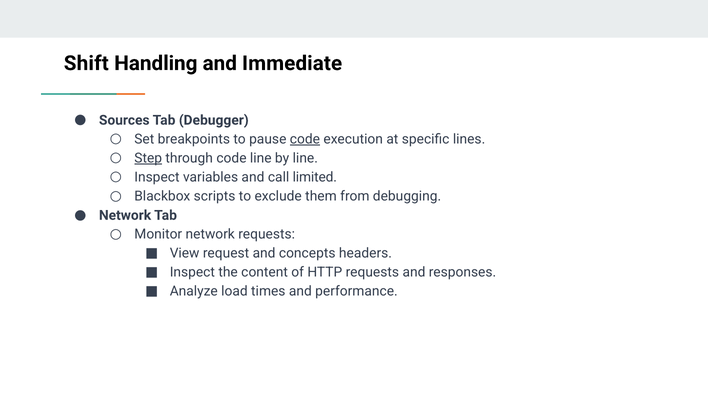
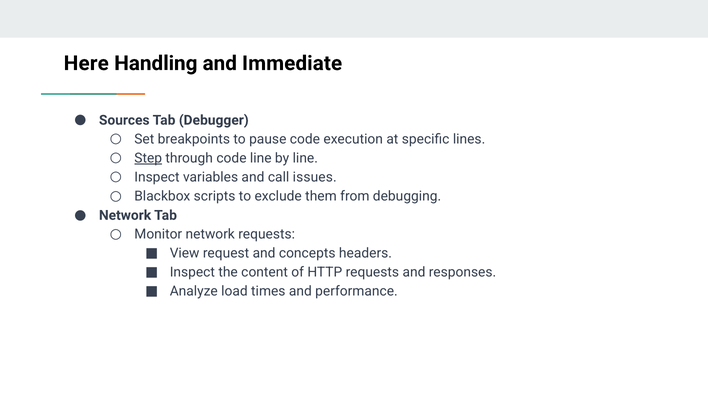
Shift: Shift -> Here
code at (305, 139) underline: present -> none
limited: limited -> issues
